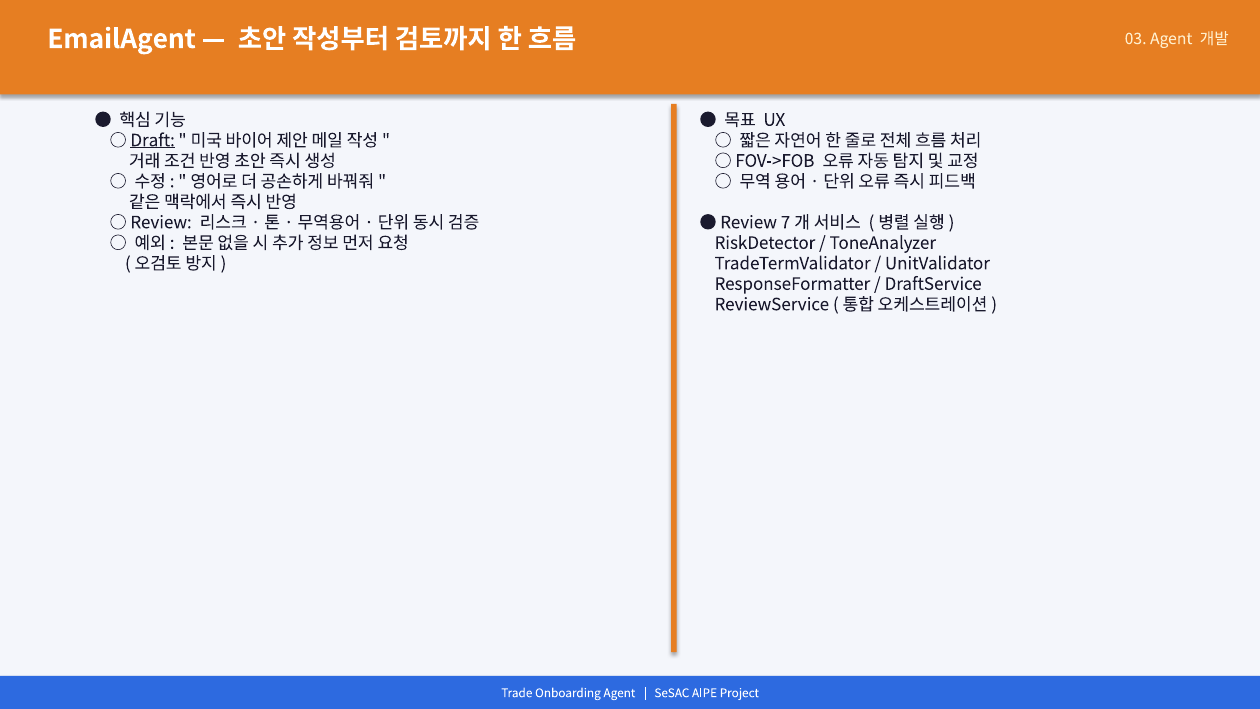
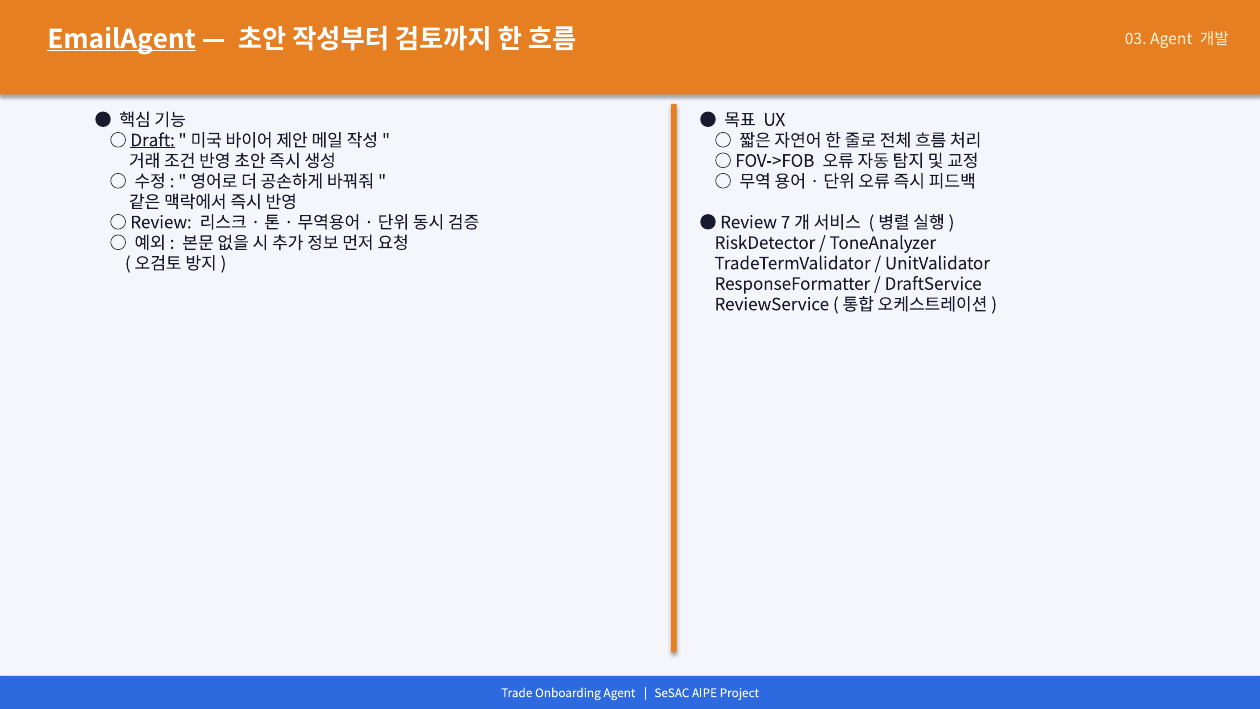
EmailAgent underline: none -> present
